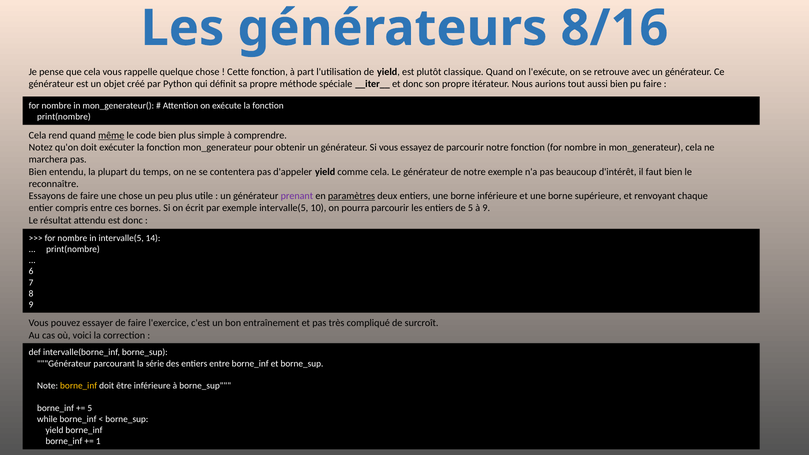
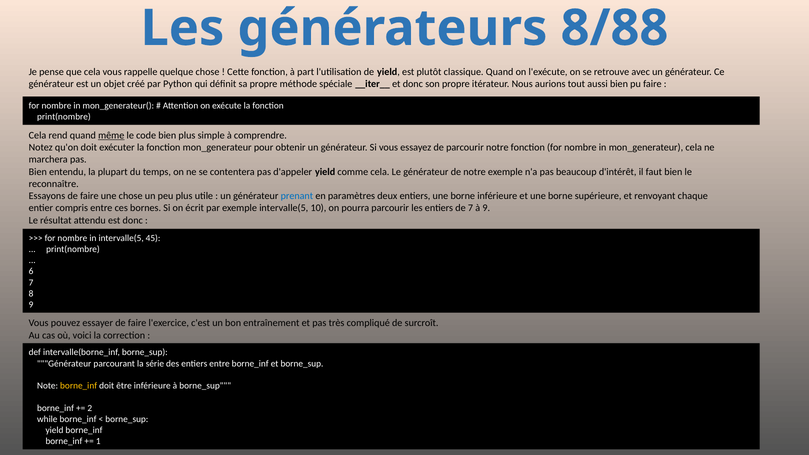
8/16: 8/16 -> 8/88
prenant colour: purple -> blue
paramètres underline: present -> none
de 5: 5 -> 7
14: 14 -> 45
5 at (90, 408): 5 -> 2
